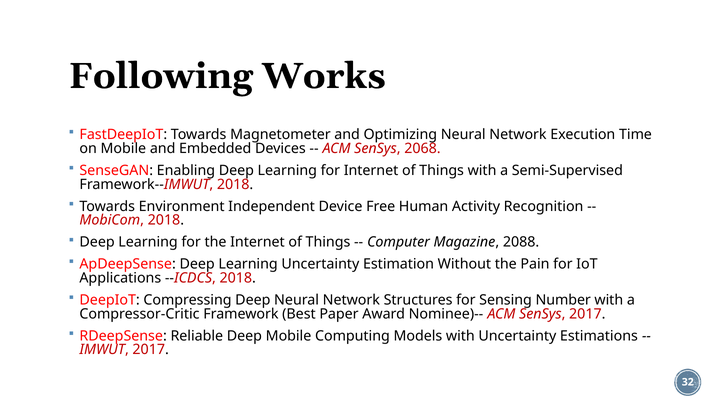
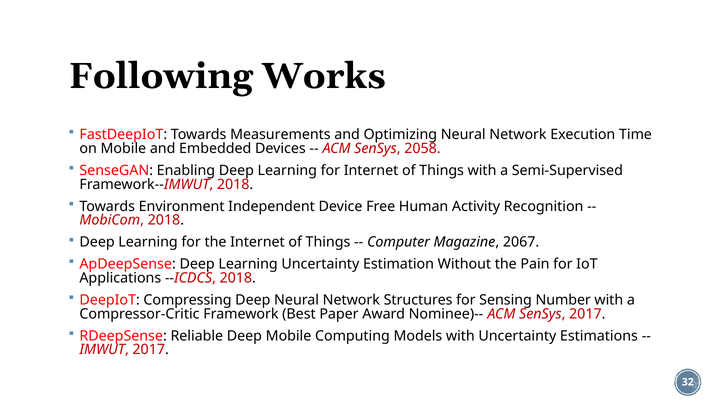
Magnetometer: Magnetometer -> Measurements
2068: 2068 -> 2058
2088: 2088 -> 2067
